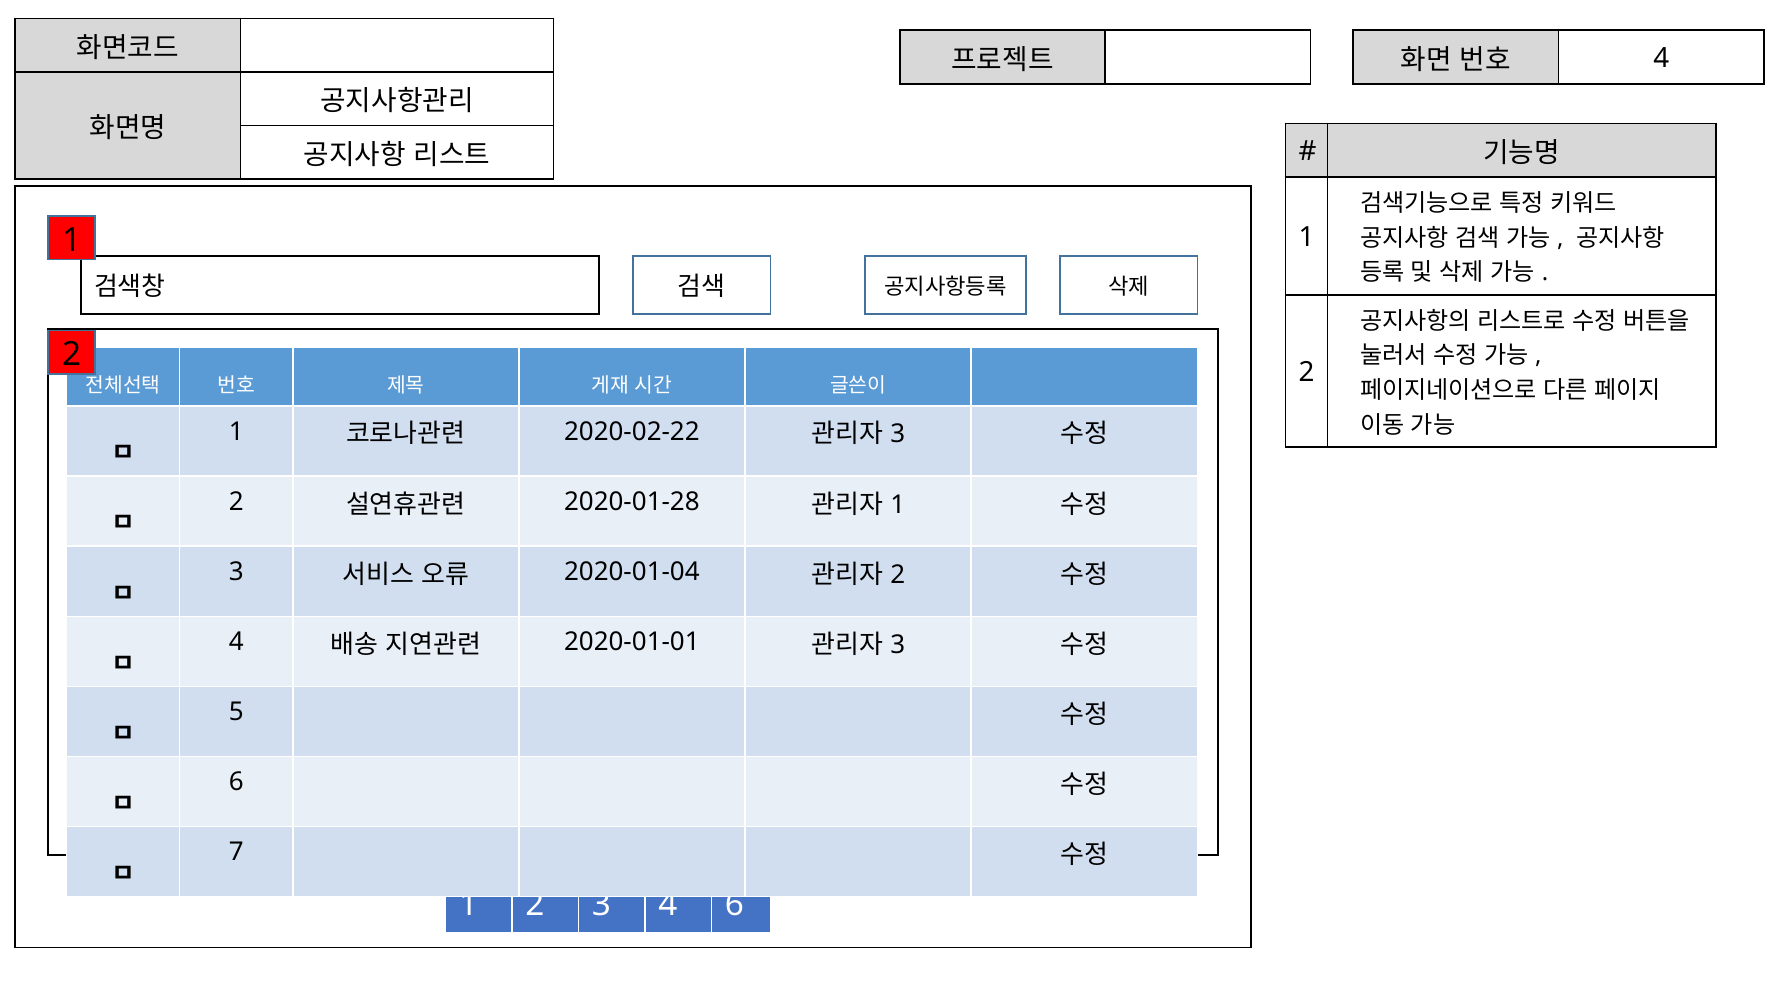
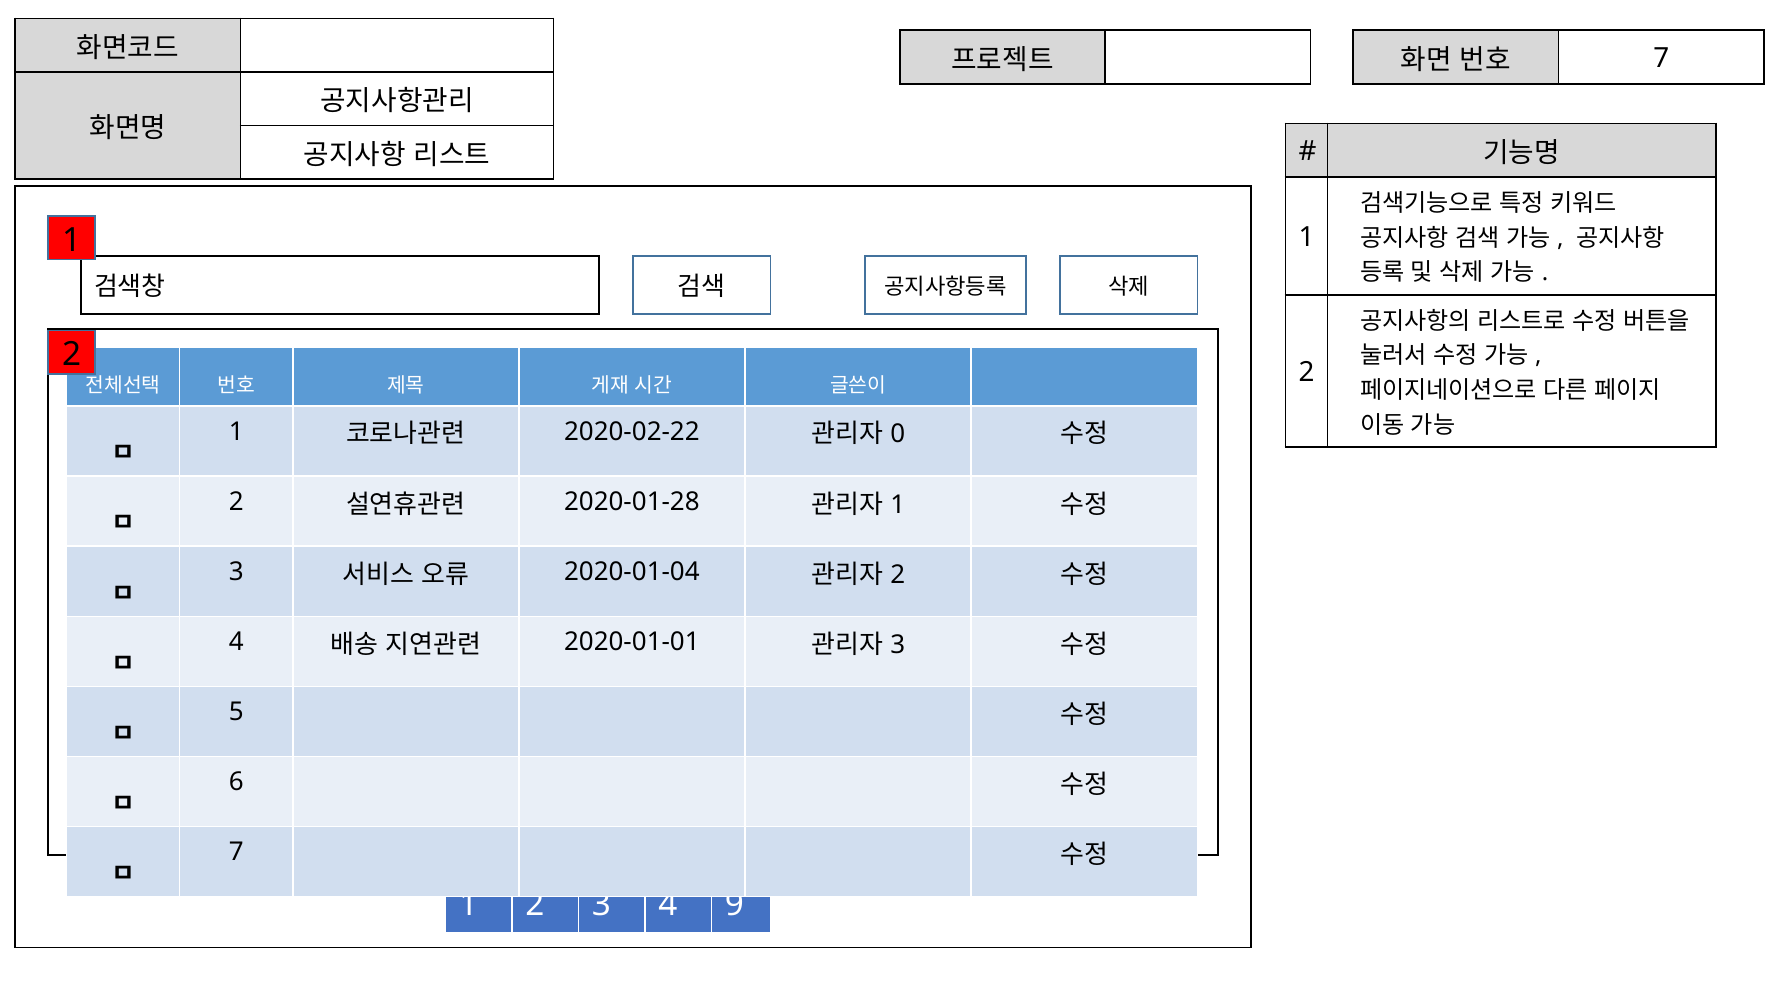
4 at (1661, 59): 4 -> 7
3 at (898, 434): 3 -> 0
4 6: 6 -> 9
